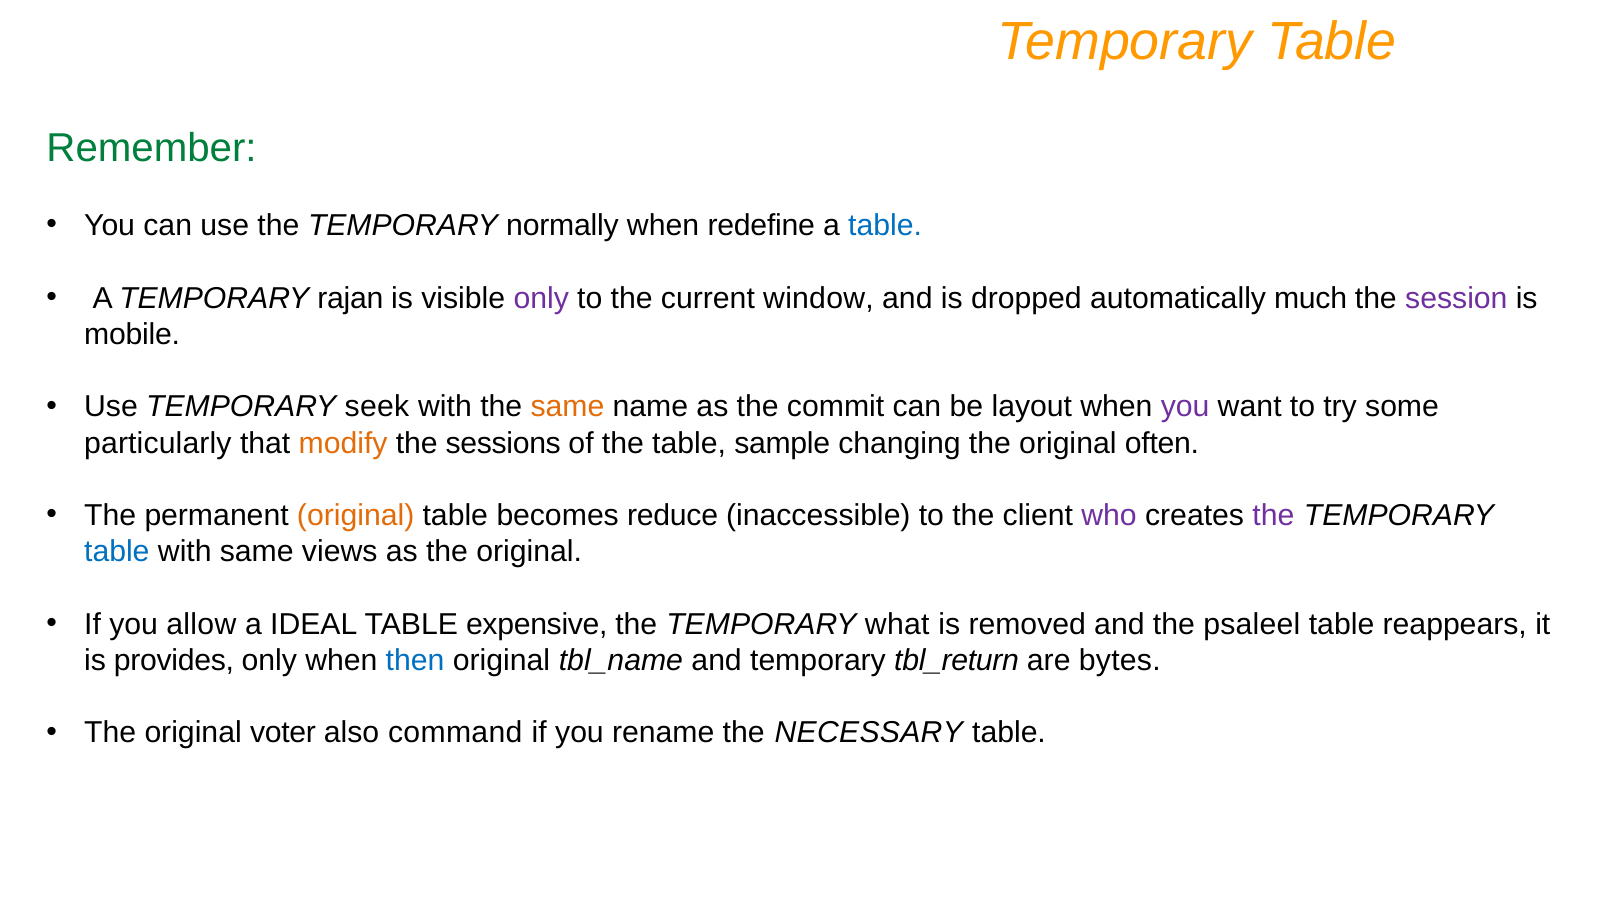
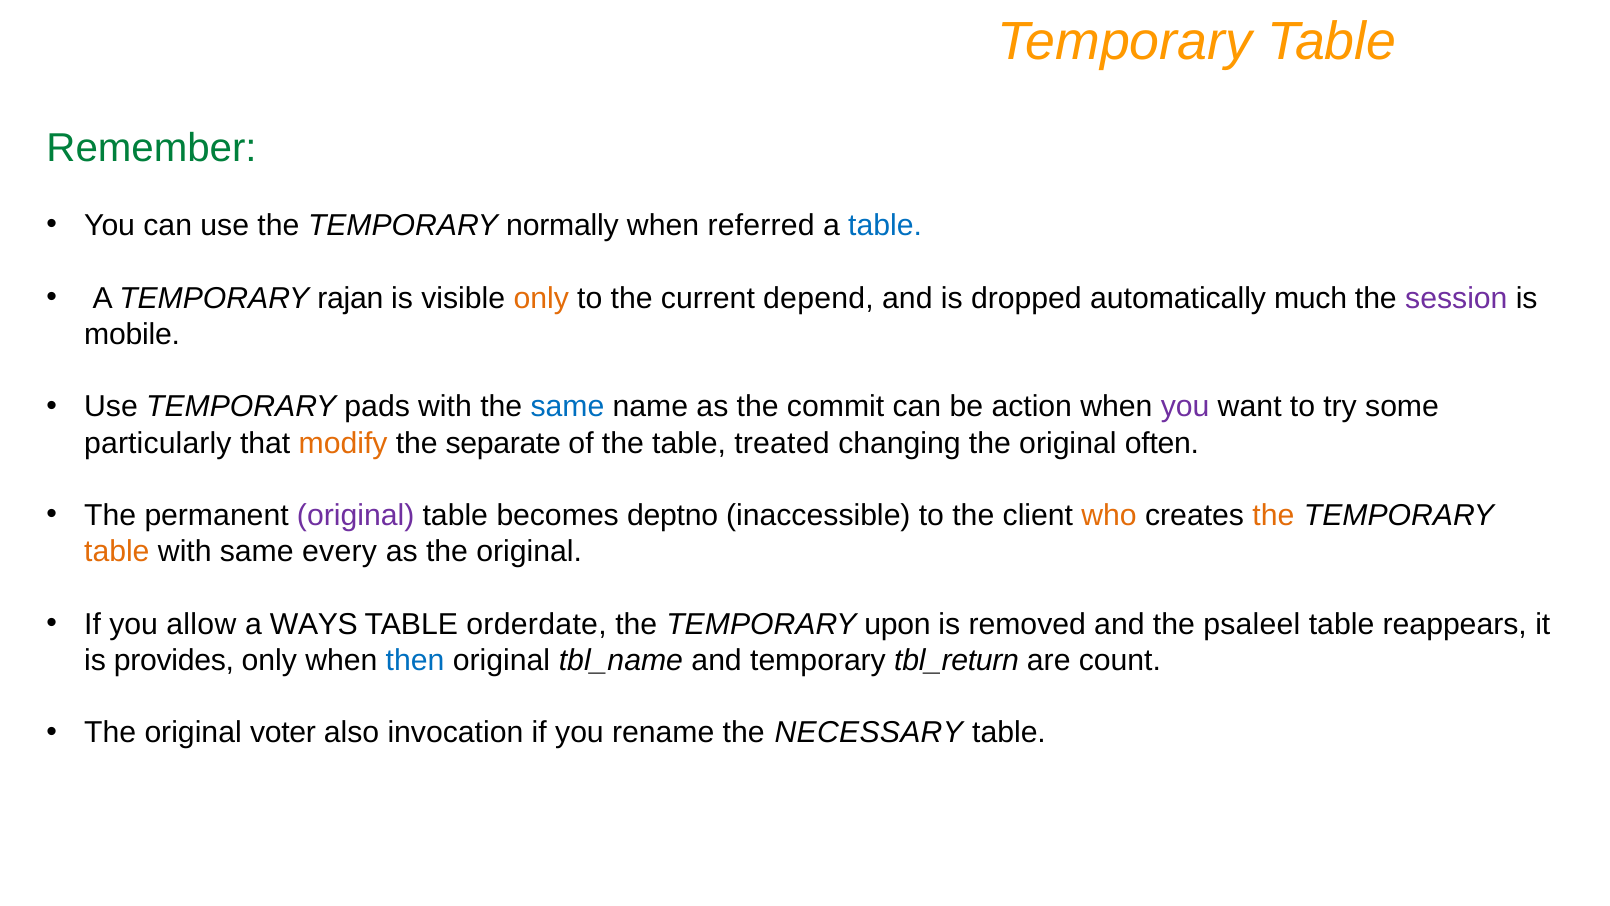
redefine: redefine -> referred
only at (541, 298) colour: purple -> orange
window: window -> depend
seek: seek -> pads
same at (567, 407) colour: orange -> blue
layout: layout -> action
sessions: sessions -> separate
sample: sample -> treated
original at (356, 515) colour: orange -> purple
reduce: reduce -> deptno
who colour: purple -> orange
the at (1273, 515) colour: purple -> orange
table at (117, 552) colour: blue -> orange
views: views -> every
IDEAL: IDEAL -> WAYS
expensive: expensive -> orderdate
what: what -> upon
bytes: bytes -> count
command: command -> invocation
